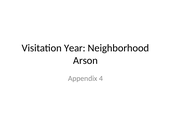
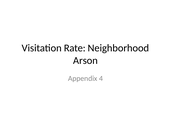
Year: Year -> Rate
